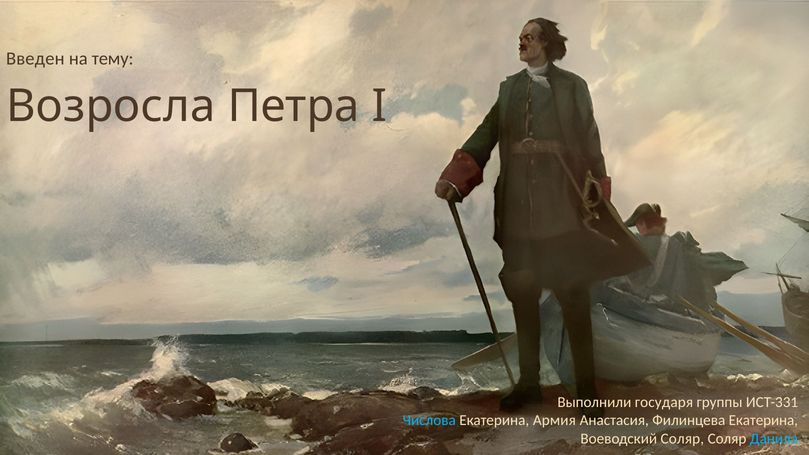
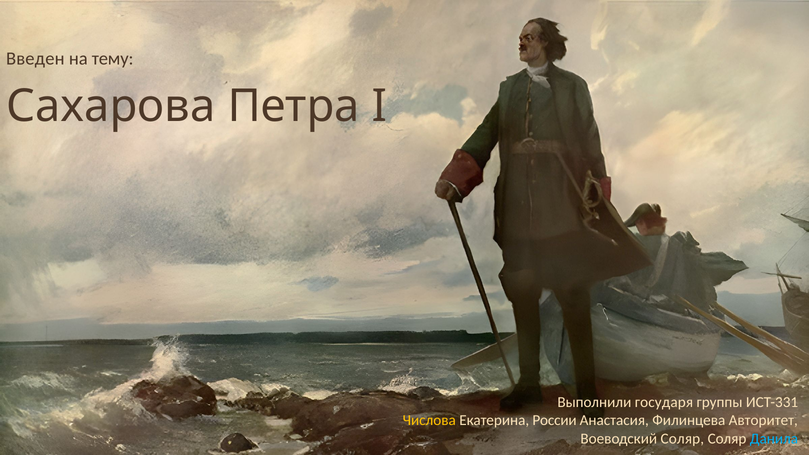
Возросла: Возросла -> Сахарова
Числова colour: light blue -> yellow
Армия: Армия -> России
Филинцева Екатерина: Екатерина -> Авторитет
